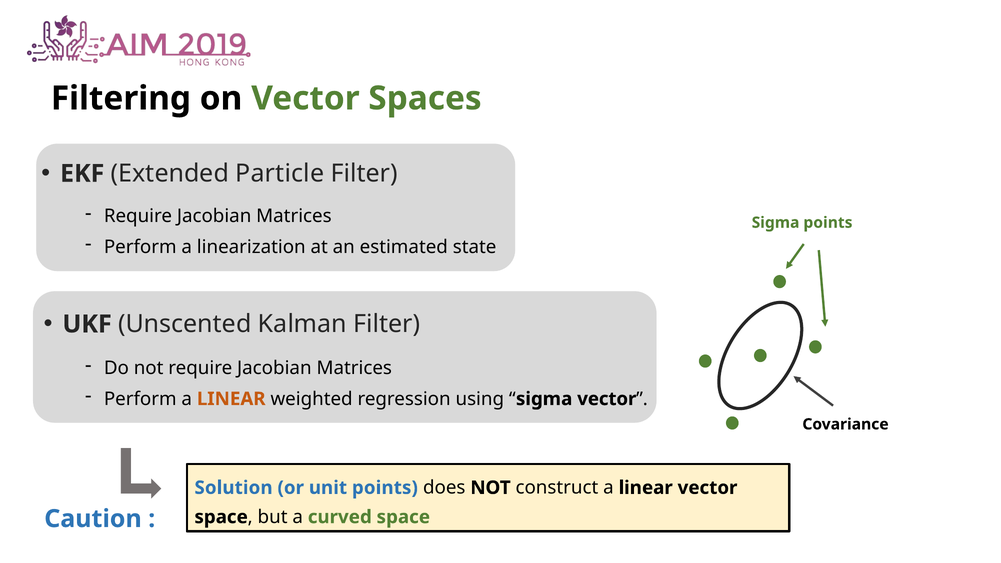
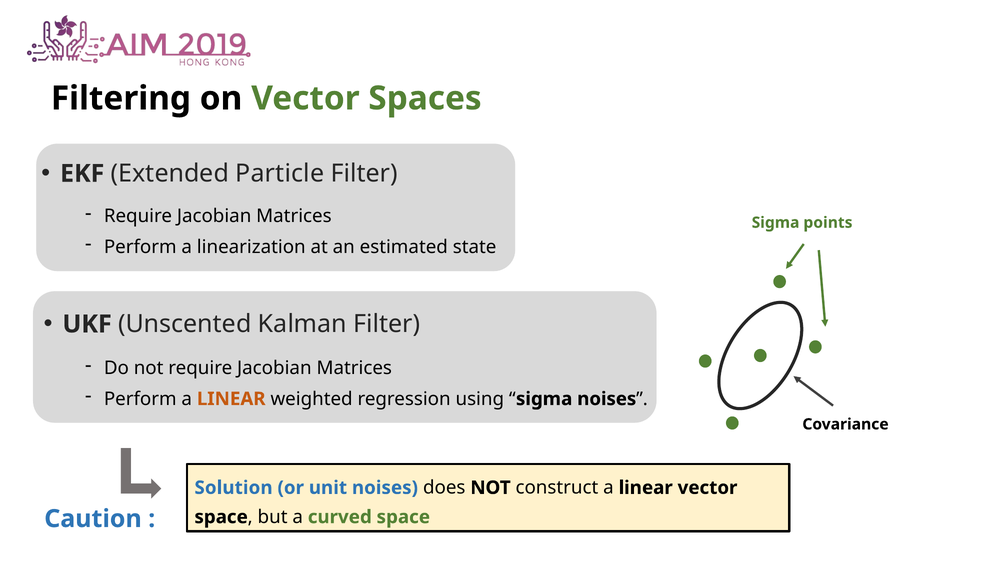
sigma vector: vector -> noises
unit points: points -> noises
